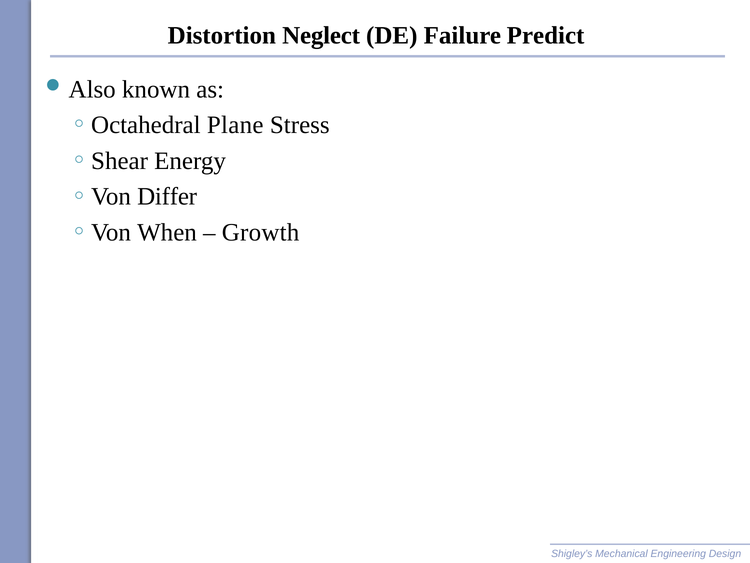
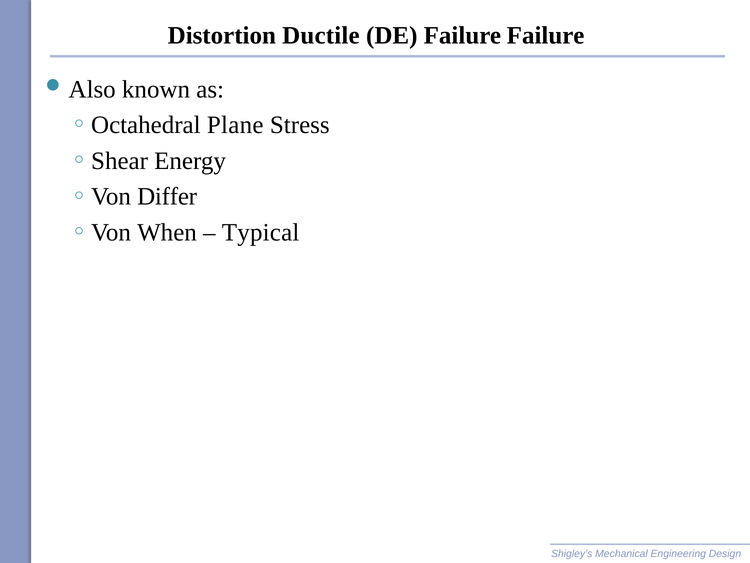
Neglect: Neglect -> Ductile
Failure Predict: Predict -> Failure
Growth: Growth -> Typical
